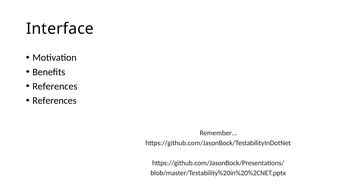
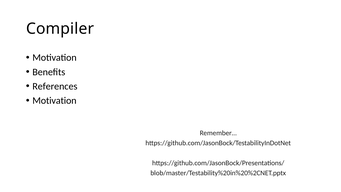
Interface: Interface -> Compiler
References at (54, 101): References -> Motivation
